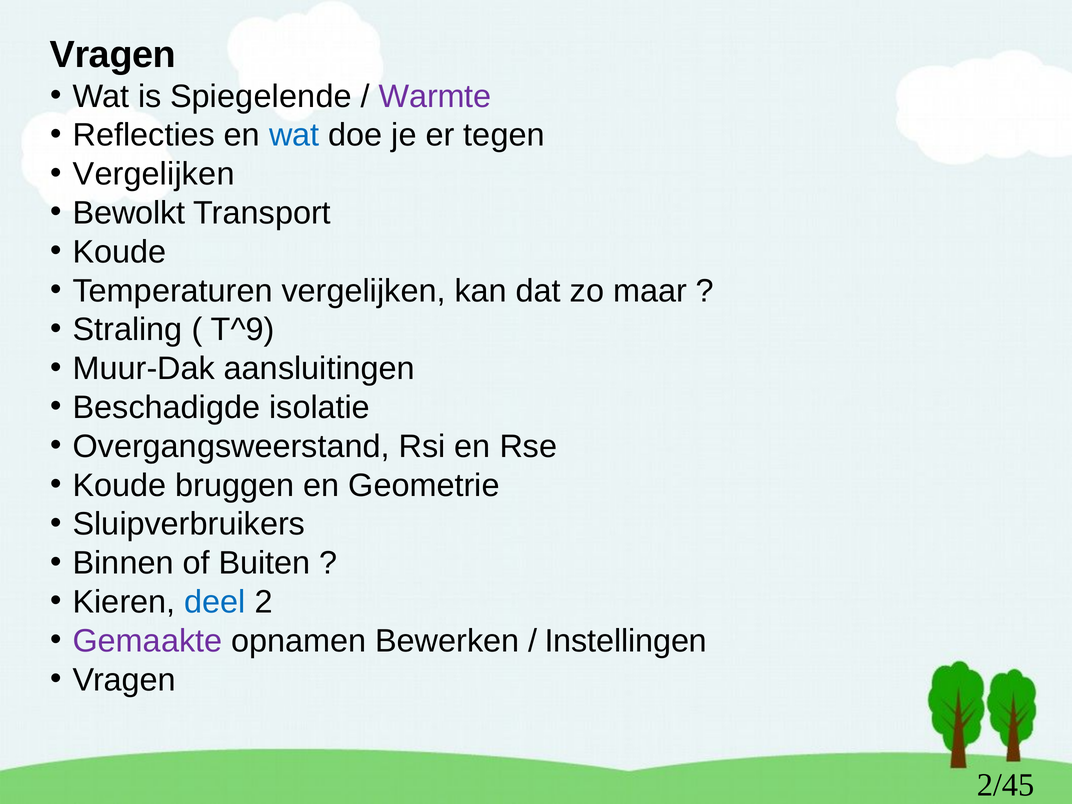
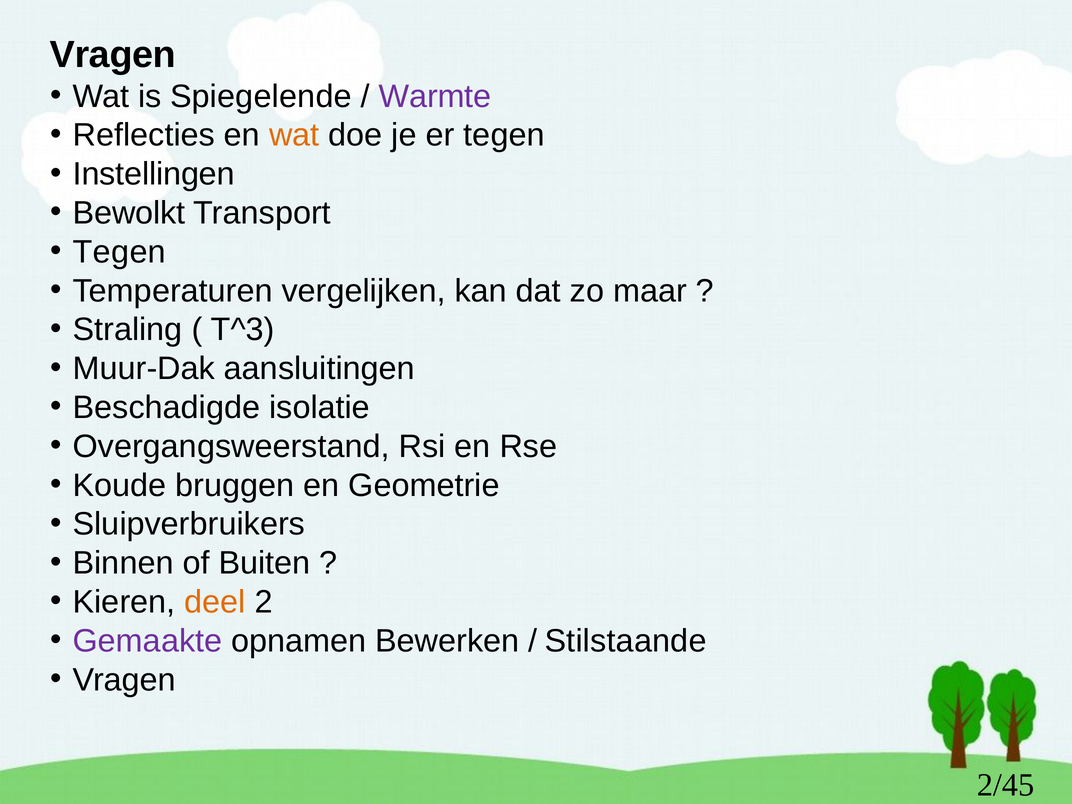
wat at (294, 135) colour: blue -> orange
Vergelijken at (154, 174): Vergelijken -> Instellingen
Koude at (120, 252): Koude -> Tegen
T^9: T^9 -> T^3
deel colour: blue -> orange
Instellingen: Instellingen -> Stilstaande
